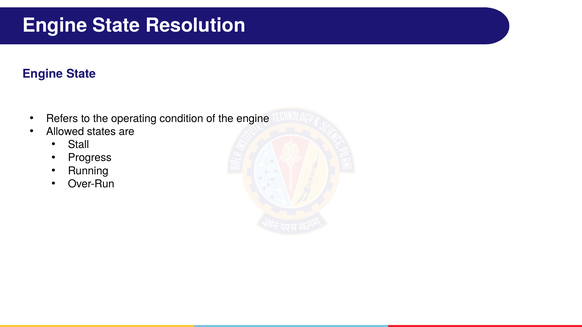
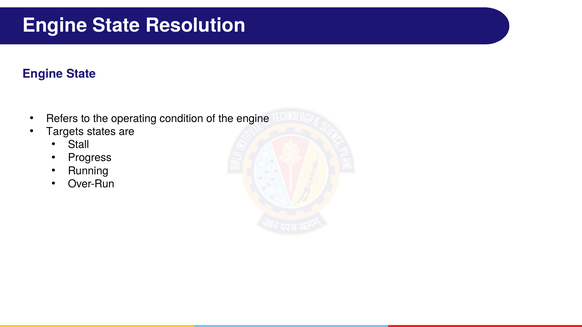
Allowed: Allowed -> Targets
